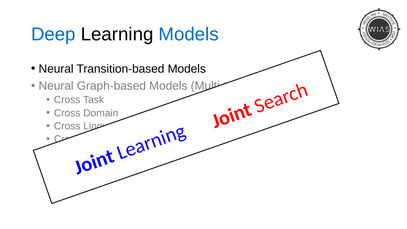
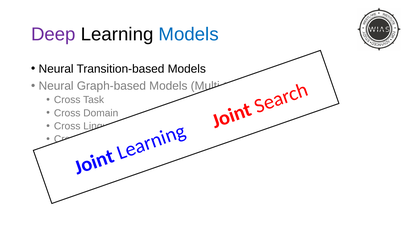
Deep colour: blue -> purple
